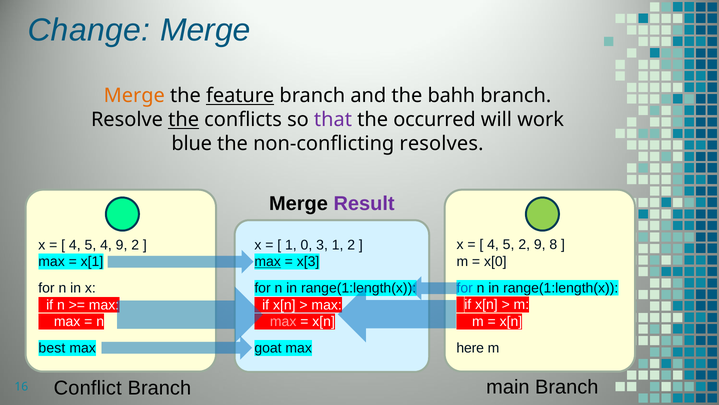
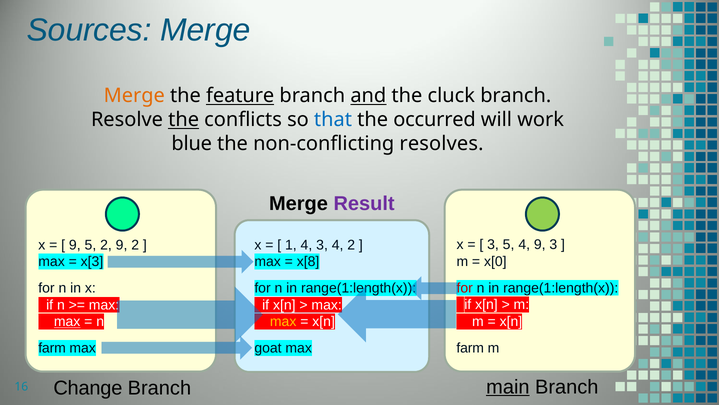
Change: Change -> Sources
and underline: none -> present
bahh: bahh -> cluck
that colour: purple -> blue
4 at (493, 244): 4 -> 3
5 2: 2 -> 4
9 8: 8 -> 3
4 at (75, 245): 4 -> 9
5 4: 4 -> 2
1 0: 0 -> 4
3 1: 1 -> 4
x[1: x[1 -> x[3
max at (268, 261) underline: present -> none
x[3: x[3 -> x[8
for at (465, 288) colour: blue -> red
max at (67, 321) underline: none -> present
max at (283, 321) colour: pink -> yellow
here at (470, 348): here -> farm
best at (52, 348): best -> farm
Conflict: Conflict -> Change
main underline: none -> present
